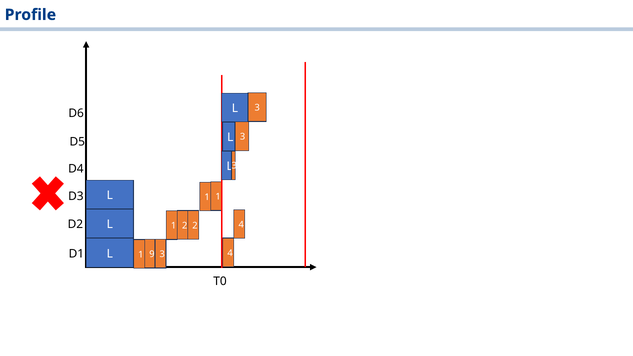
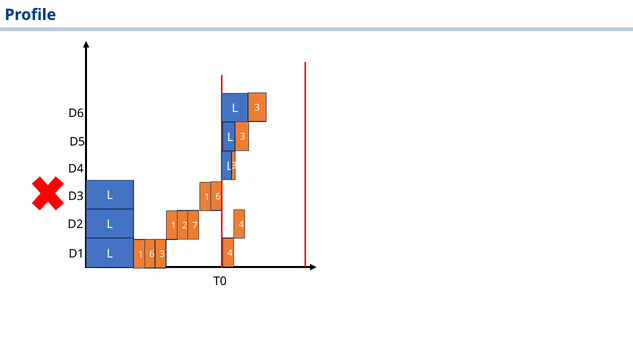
1 at (218, 197): 1 -> 6
2 2: 2 -> 7
9 at (152, 254): 9 -> 6
